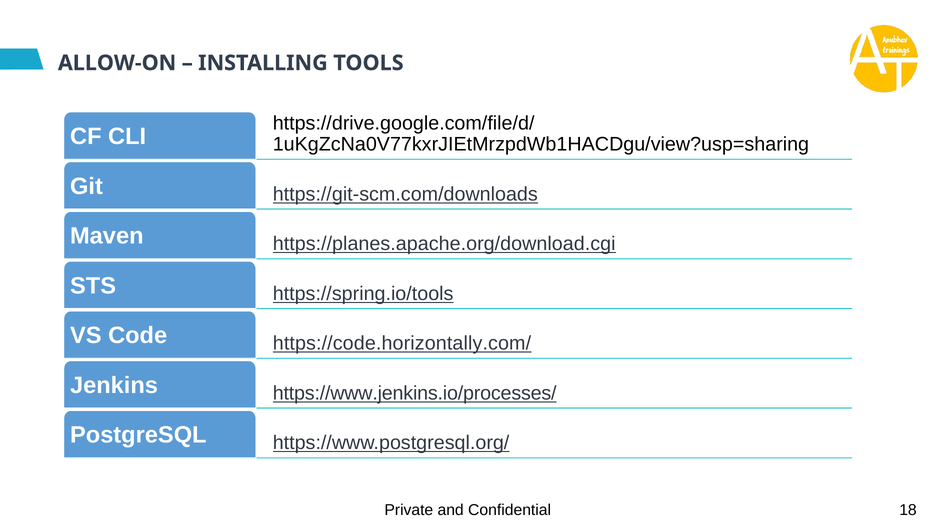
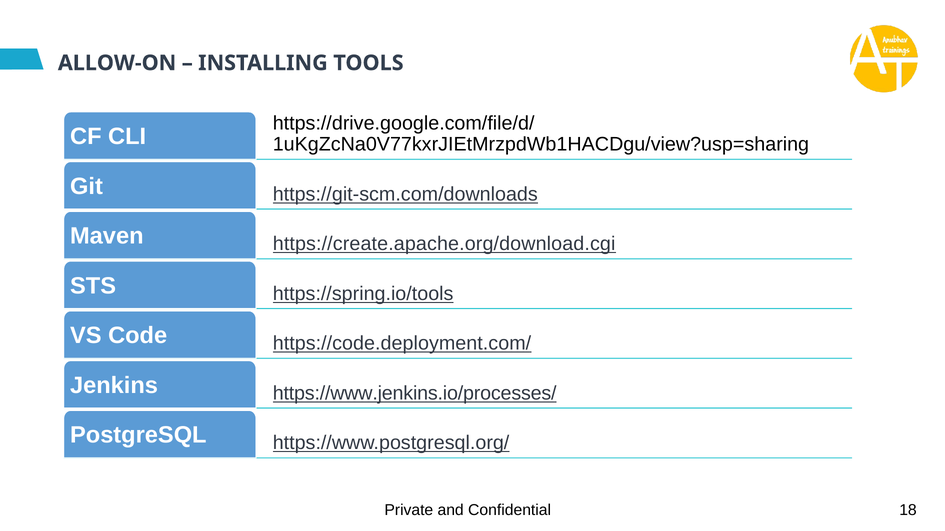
https://planes.apache.org/download.cgi: https://planes.apache.org/download.cgi -> https://create.apache.org/download.cgi
https://code.horizontally.com/: https://code.horizontally.com/ -> https://code.deployment.com/
